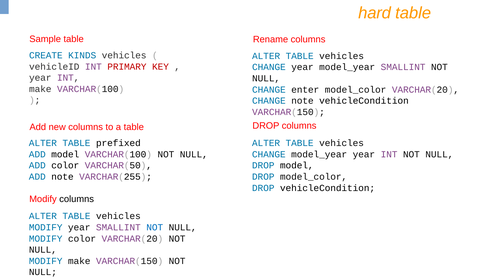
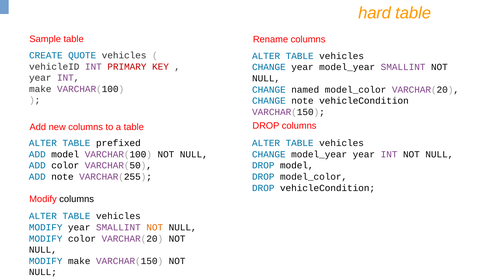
KINDS: KINDS -> QUOTE
enter: enter -> named
NOT at (155, 227) colour: blue -> orange
